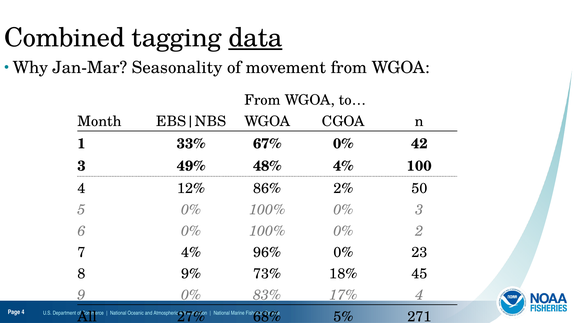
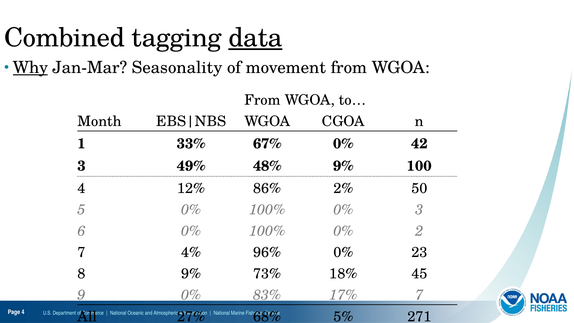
Why underline: none -> present
48% 4%: 4% -> 9%
17% 4: 4 -> 7
